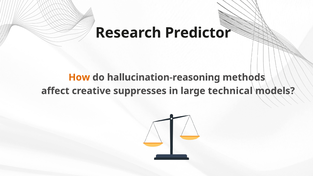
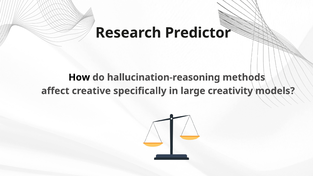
How colour: orange -> black
suppresses: suppresses -> specifically
technical: technical -> creativity
